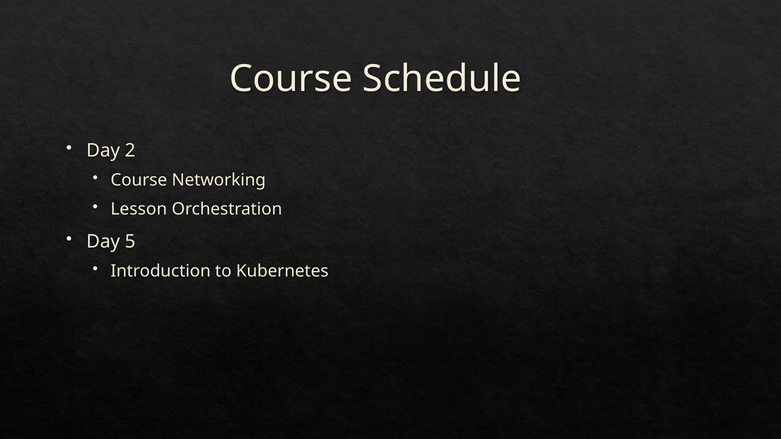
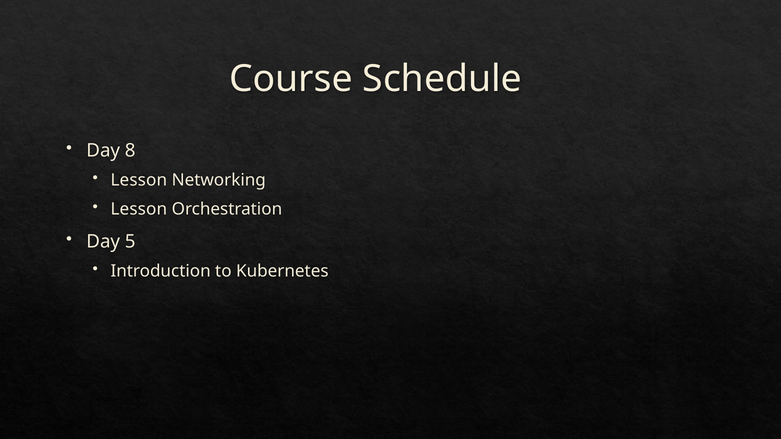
2: 2 -> 8
Course at (139, 180): Course -> Lesson
